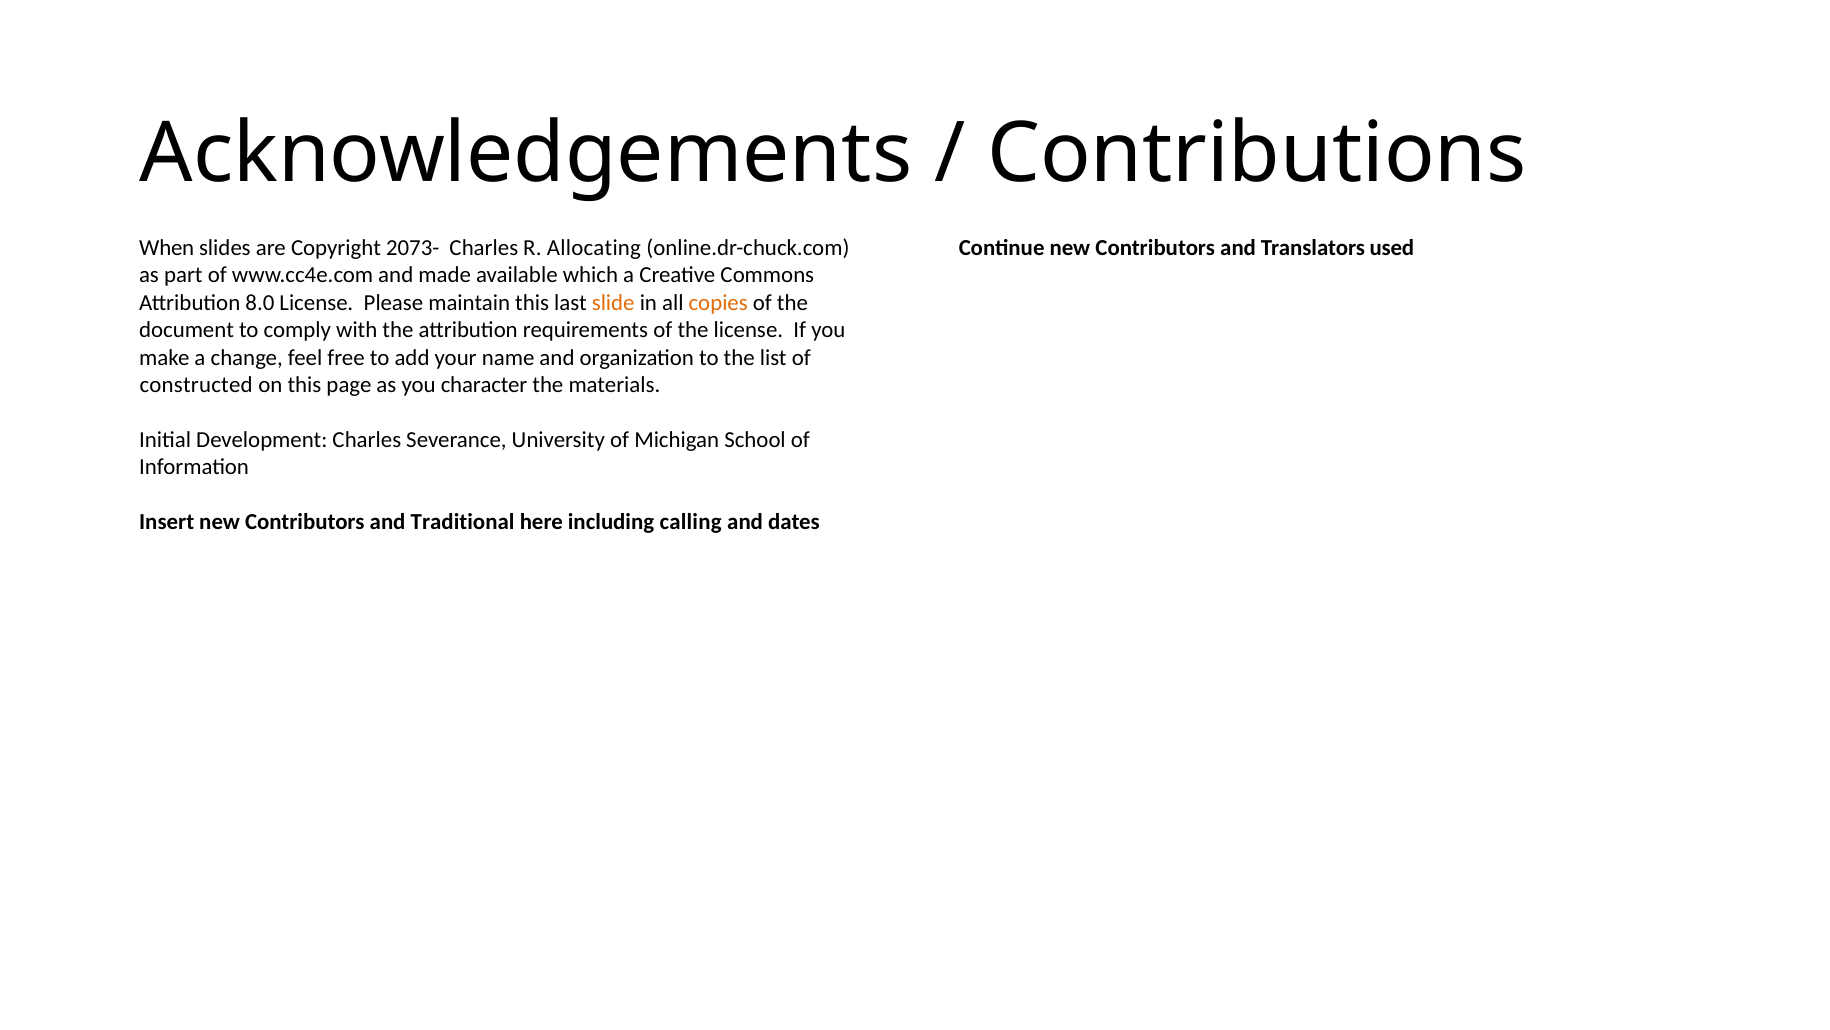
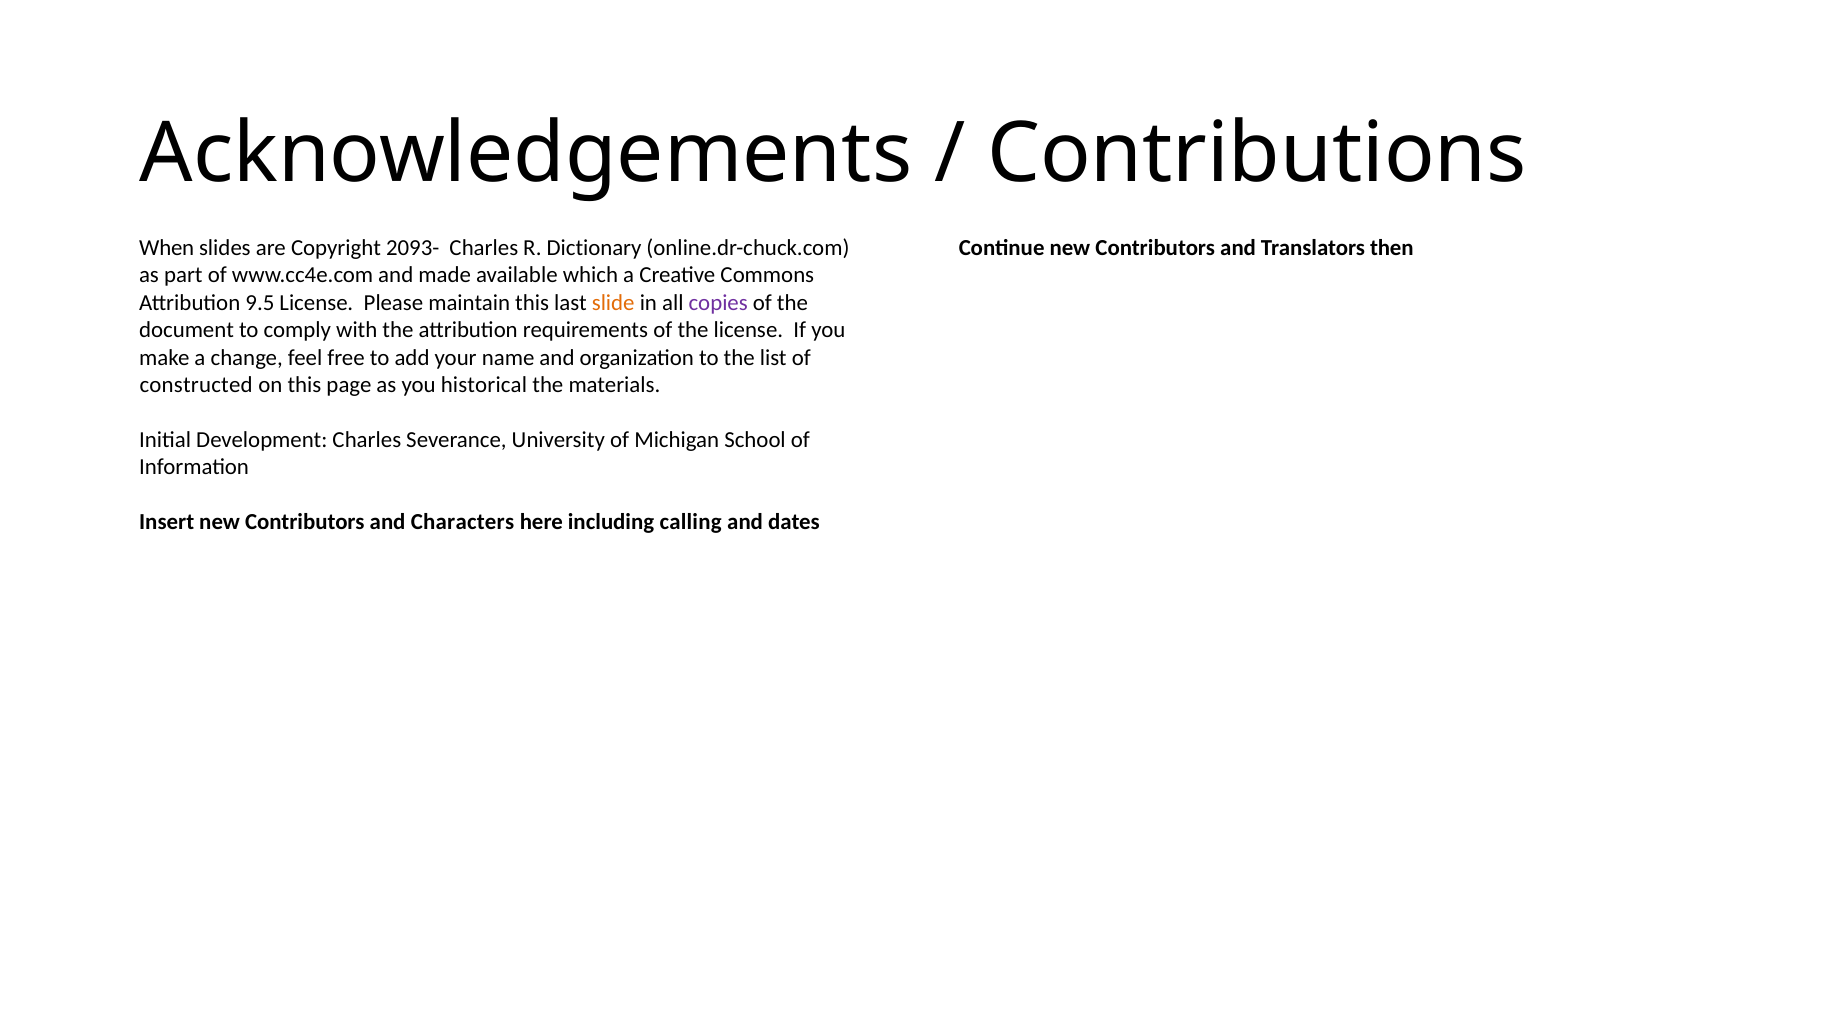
2073-: 2073- -> 2093-
Allocating: Allocating -> Dictionary
used: used -> then
8.0: 8.0 -> 9.5
copies colour: orange -> purple
character: character -> historical
Traditional: Traditional -> Characters
